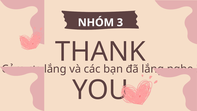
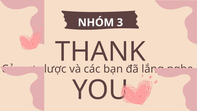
lắng at (55, 69): lắng -> lược
